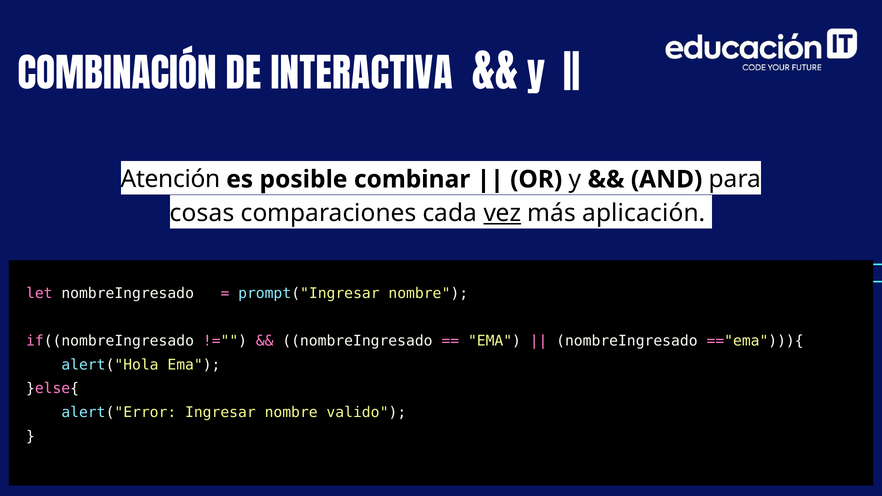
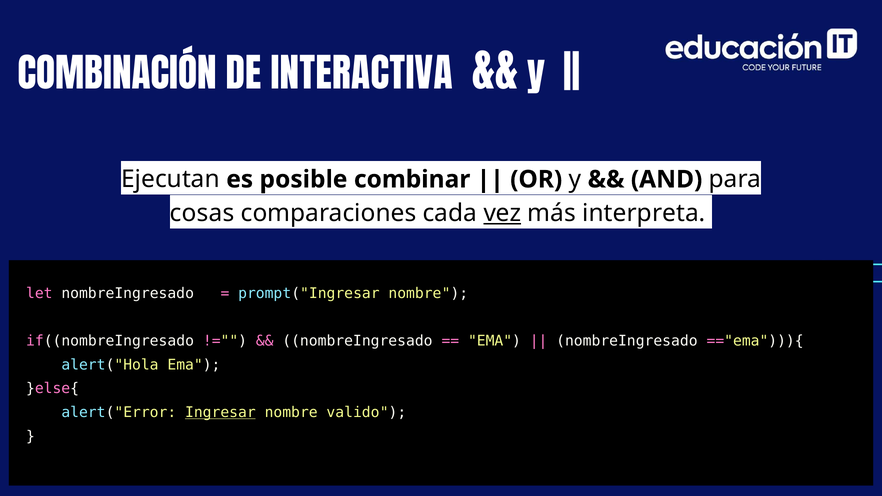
Atención: Atención -> Ejecutan
aplicación: aplicación -> interpreta
Ingresar underline: none -> present
